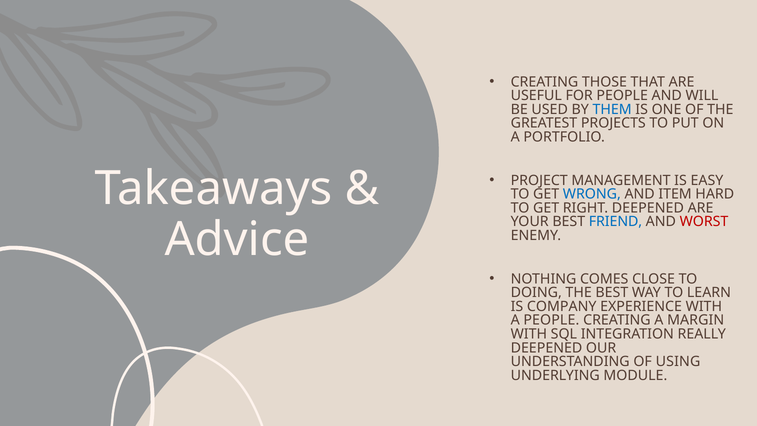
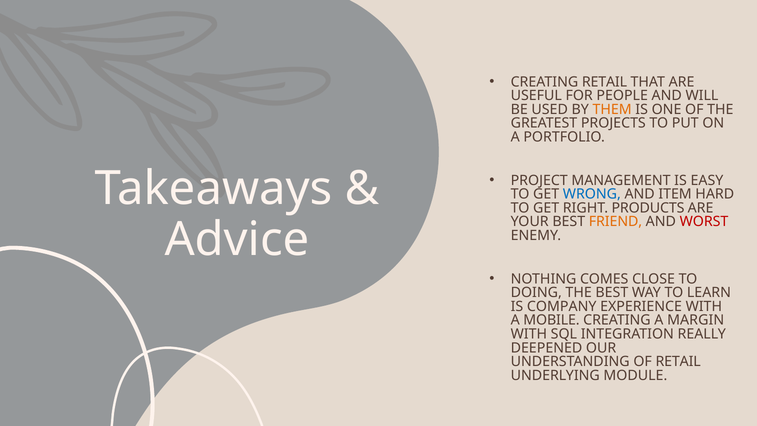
CREATING THOSE: THOSE -> RETAIL
THEM colour: blue -> orange
RIGHT DEEPENED: DEEPENED -> PRODUCTS
FRIEND colour: blue -> orange
A PEOPLE: PEOPLE -> MOBILE
OF USING: USING -> RETAIL
